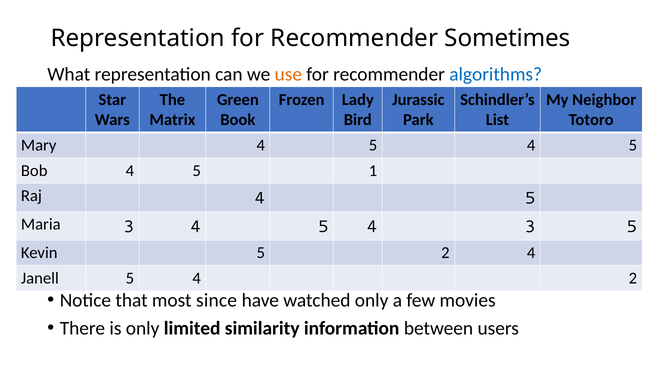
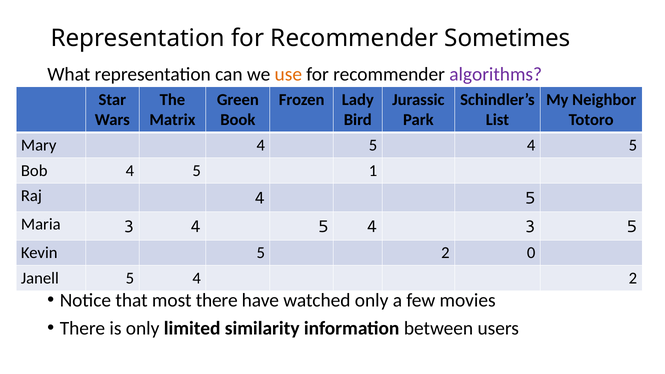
algorithms colour: blue -> purple
2 4: 4 -> 0
most since: since -> there
